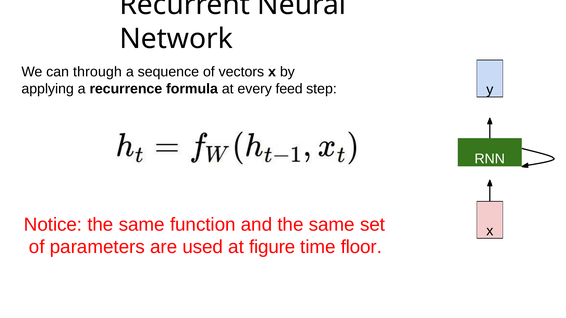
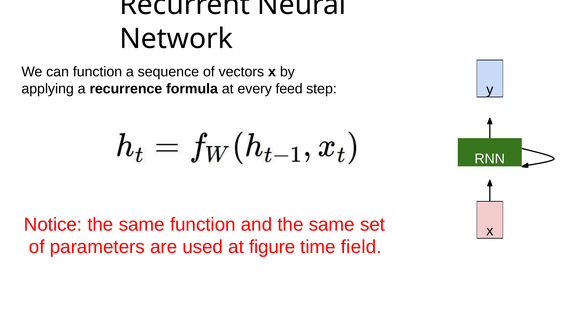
can through: through -> function
floor: floor -> field
